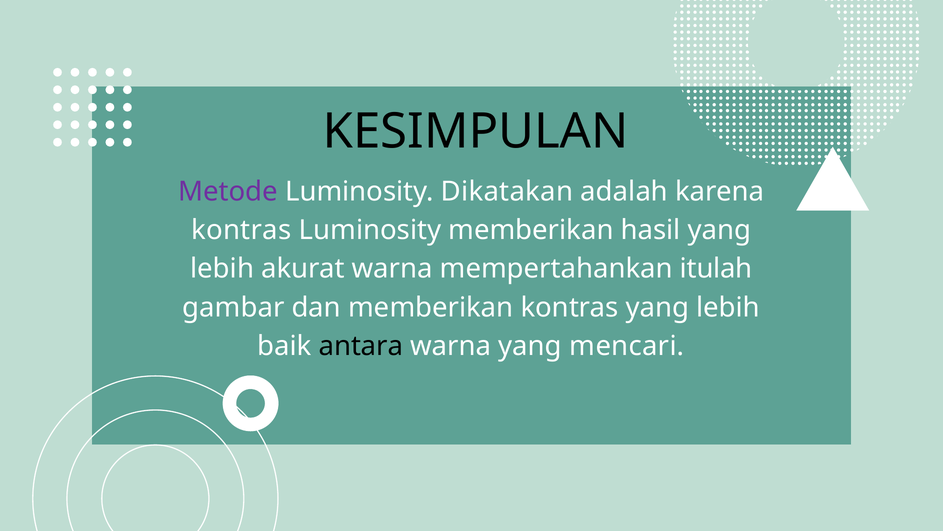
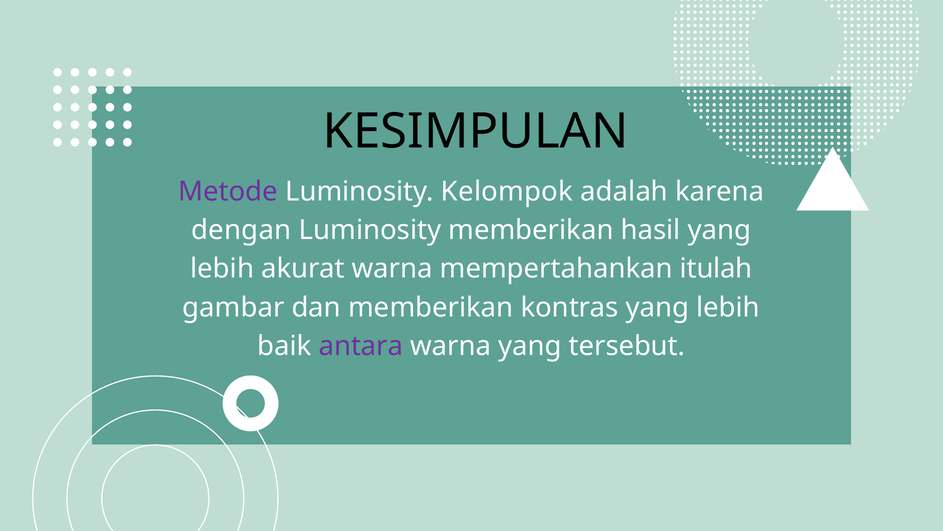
Dikatakan: Dikatakan -> Kelompok
kontras at (241, 230): kontras -> dengan
antara colour: black -> purple
mencari: mencari -> tersebut
